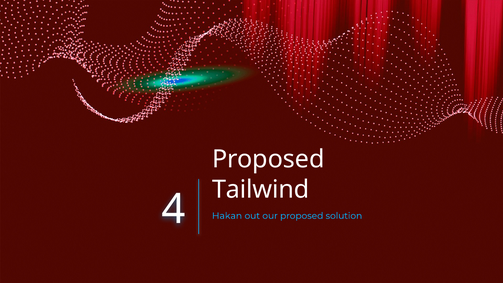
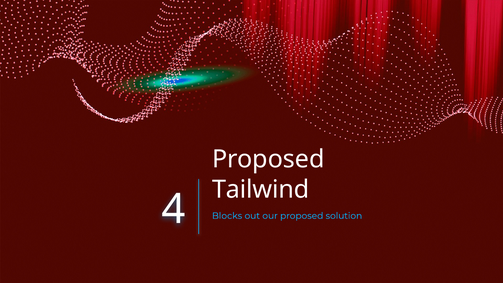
Hakan: Hakan -> Blocks
